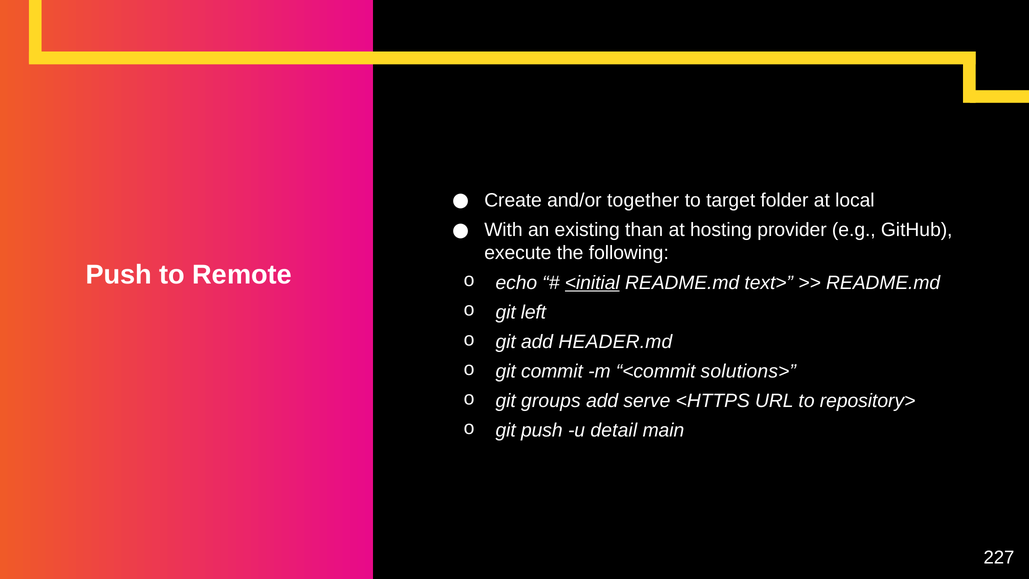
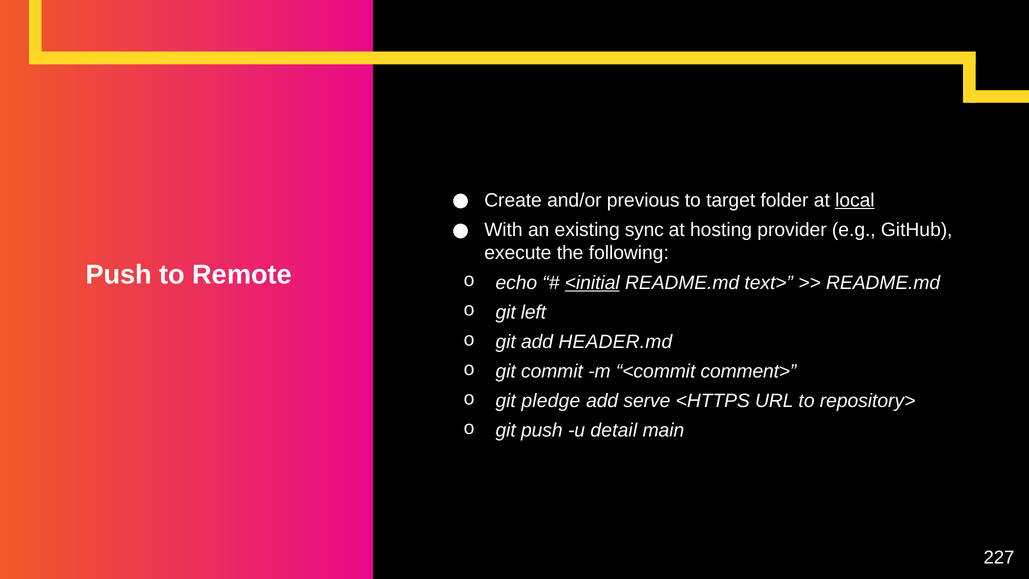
together: together -> previous
local underline: none -> present
than: than -> sync
solutions>: solutions> -> comment>
groups: groups -> pledge
